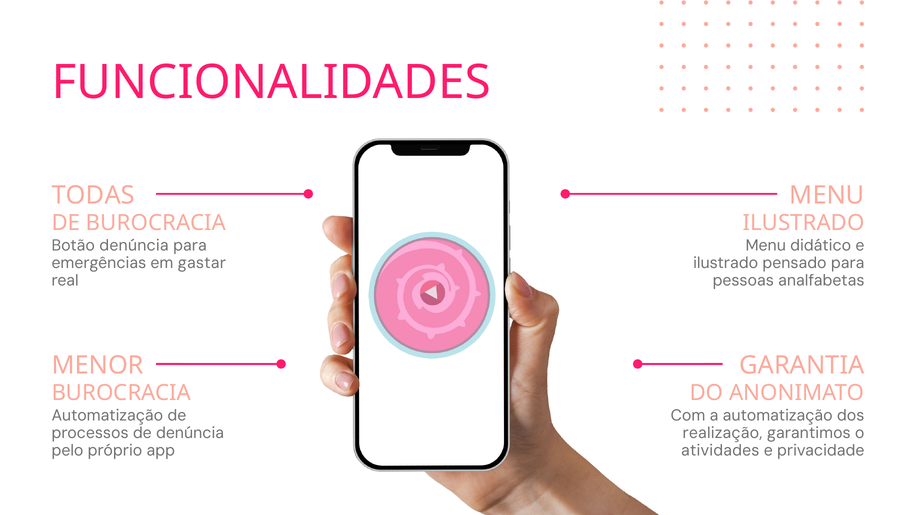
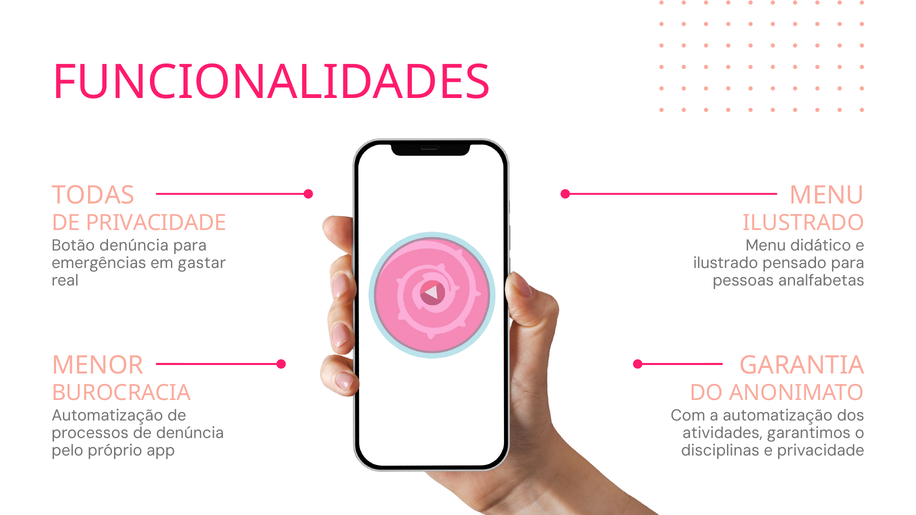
DE BUROCRACIA: BUROCRACIA -> PRIVACIDADE
realização: realização -> atividades
atividades: atividades -> disciplinas
